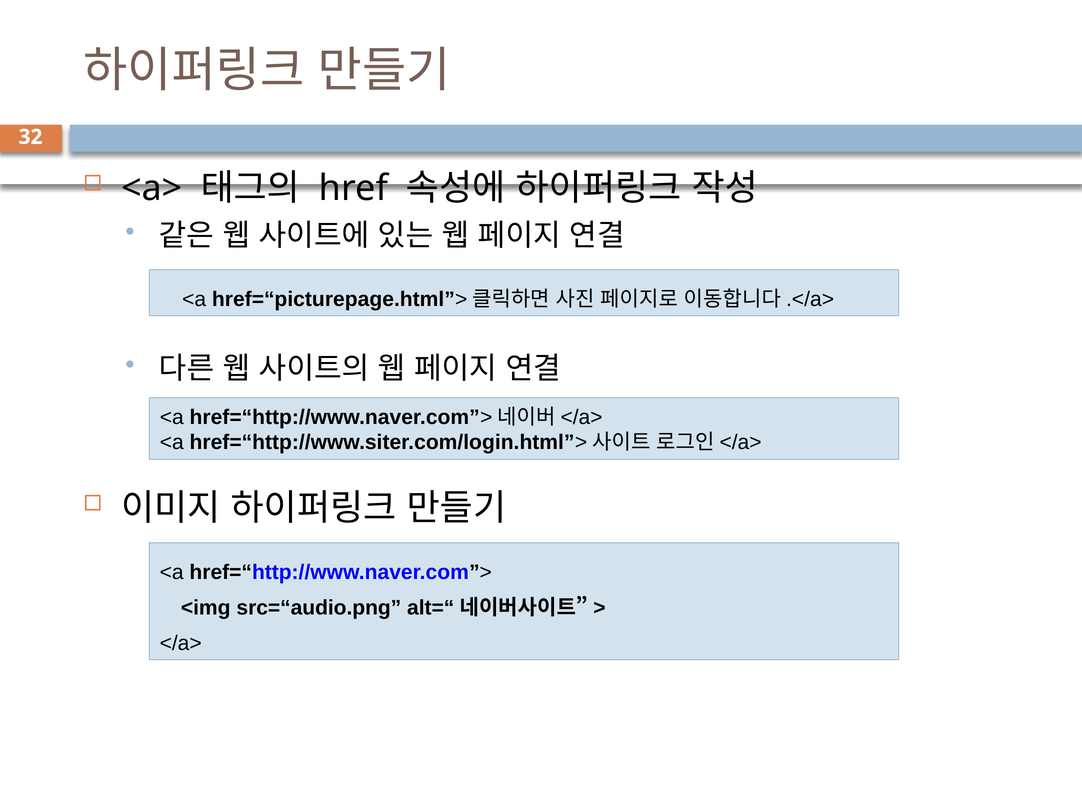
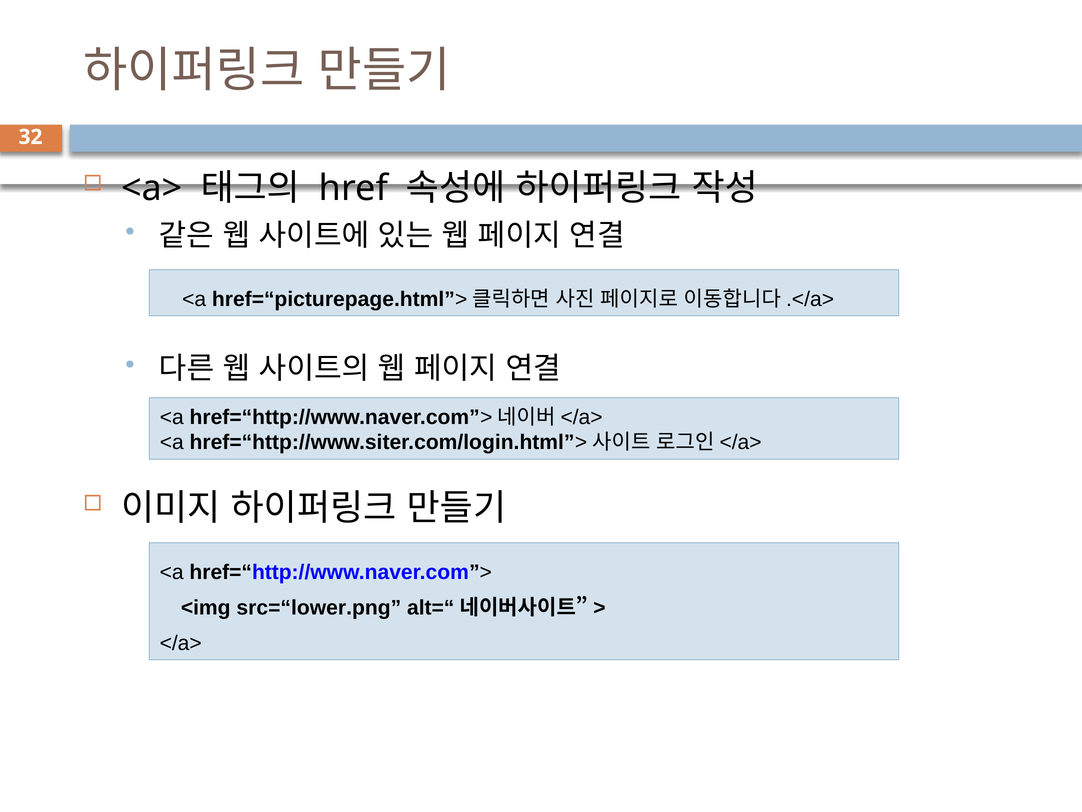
src=“audio.png: src=“audio.png -> src=“lower.png
